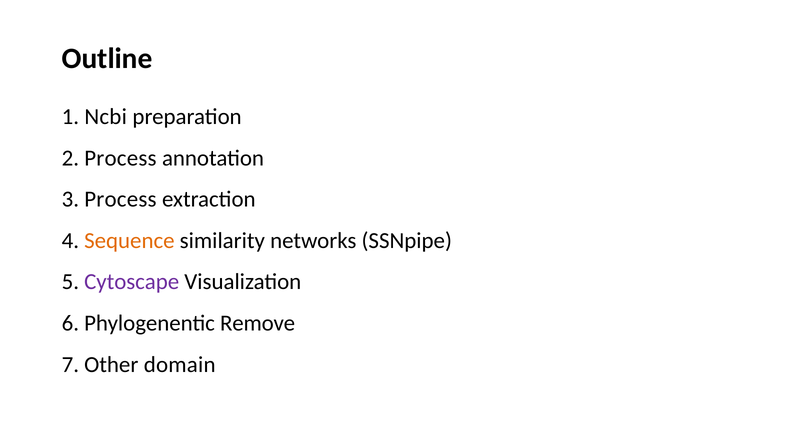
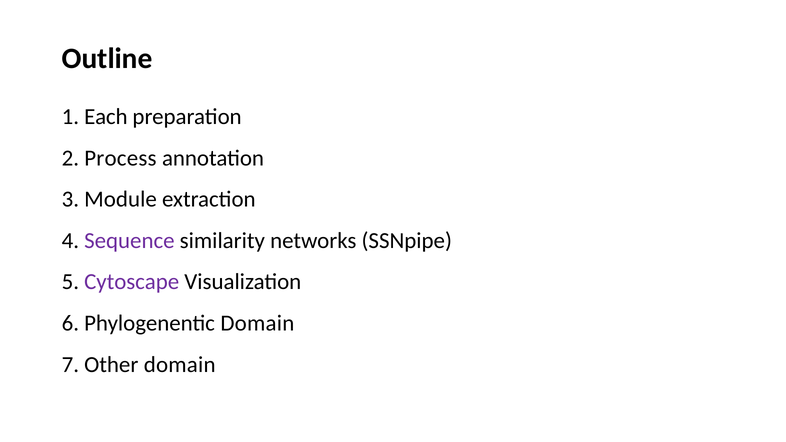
Ncbi: Ncbi -> Each
3 Process: Process -> Module
Sequence colour: orange -> purple
Phylogenentic Remove: Remove -> Domain
